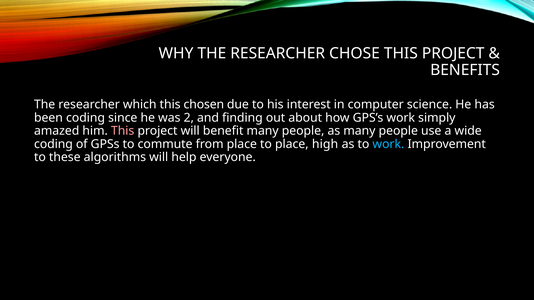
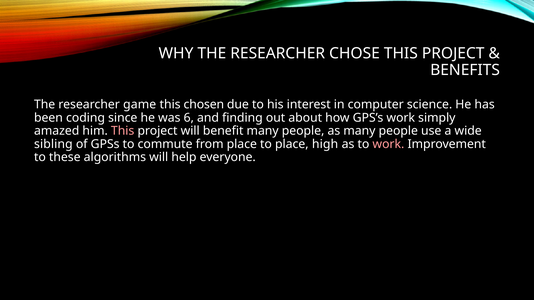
which: which -> game
2: 2 -> 6
coding at (53, 144): coding -> sibling
work at (388, 144) colour: light blue -> pink
